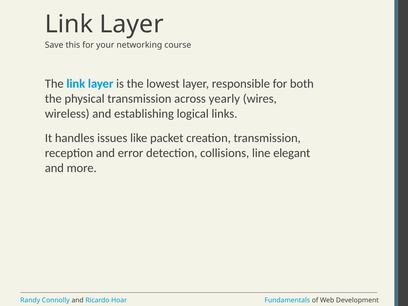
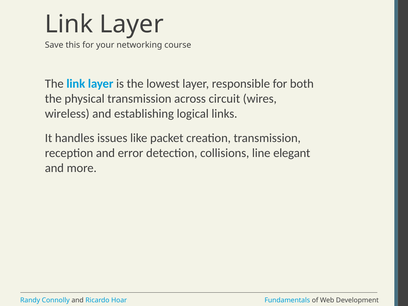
yearly: yearly -> circuit
